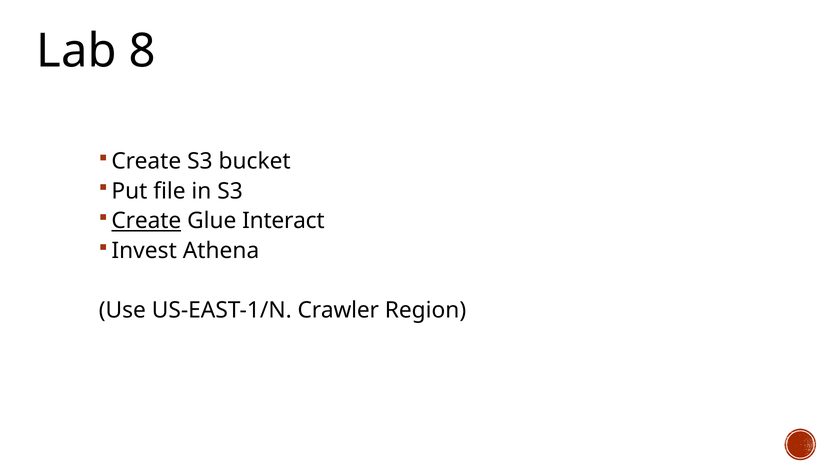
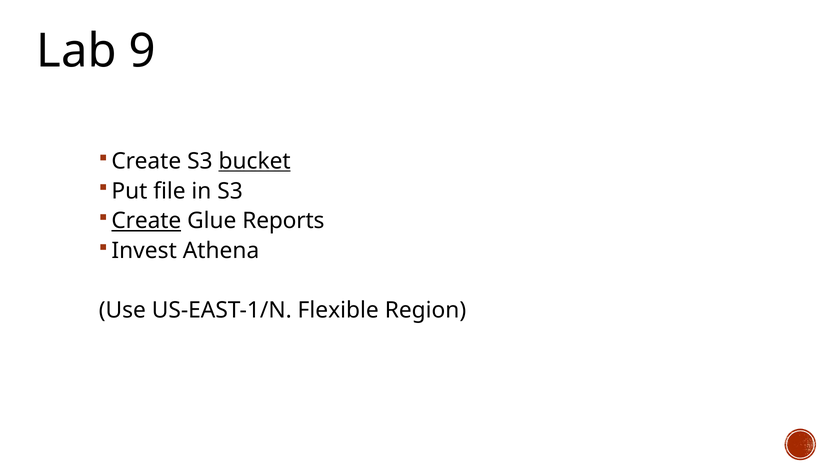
8: 8 -> 9
bucket underline: none -> present
Interact: Interact -> Reports
Crawler: Crawler -> Flexible
